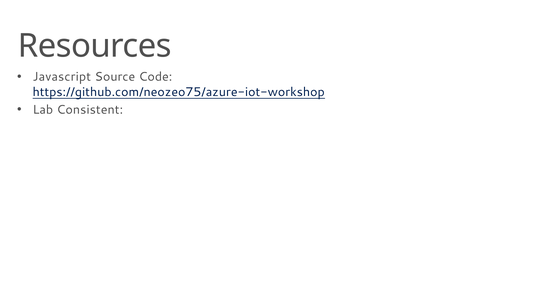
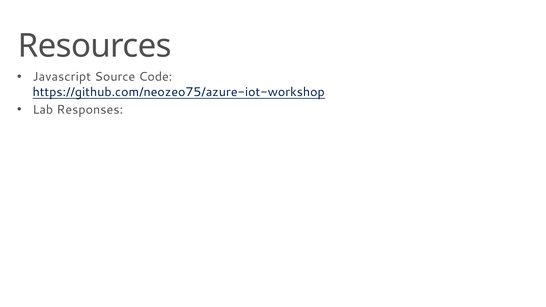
Consistent: Consistent -> Responses
